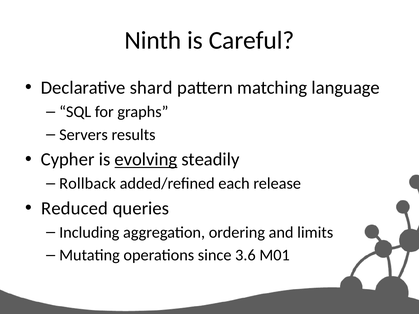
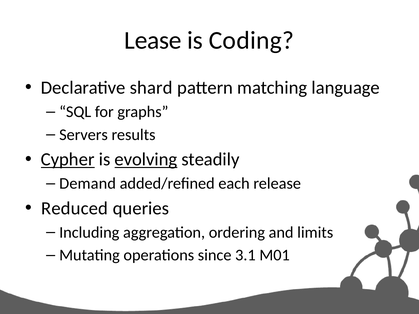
Ninth: Ninth -> Lease
Careful: Careful -> Coding
Cypher underline: none -> present
Rollback: Rollback -> Demand
3.6: 3.6 -> 3.1
